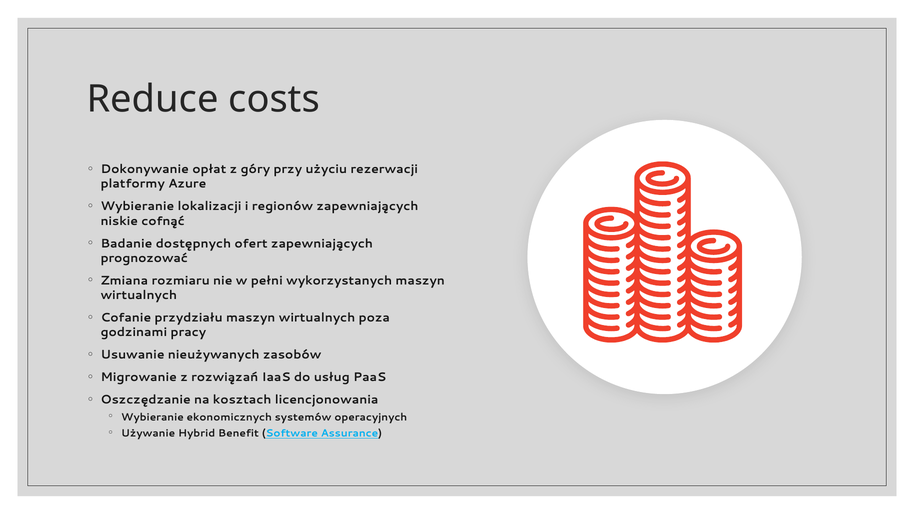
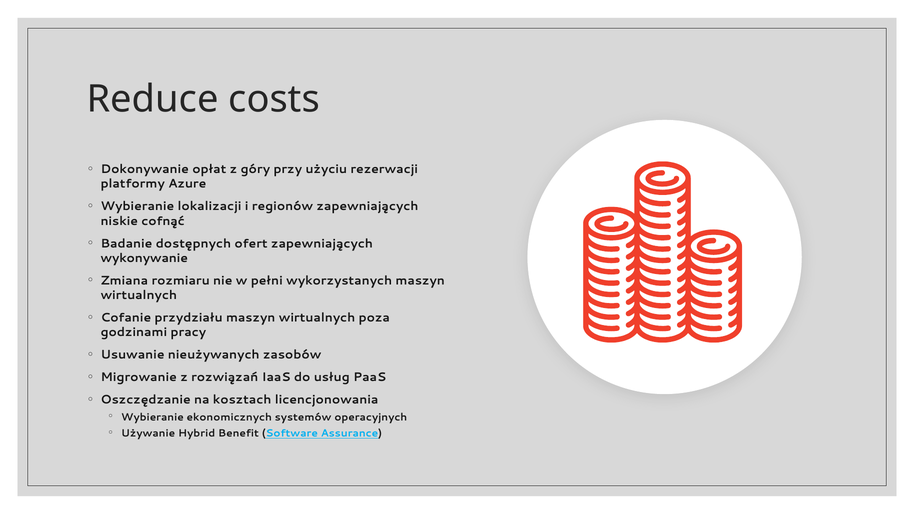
prognozować: prognozować -> wykonywanie
